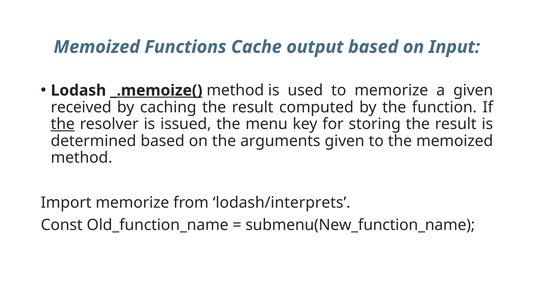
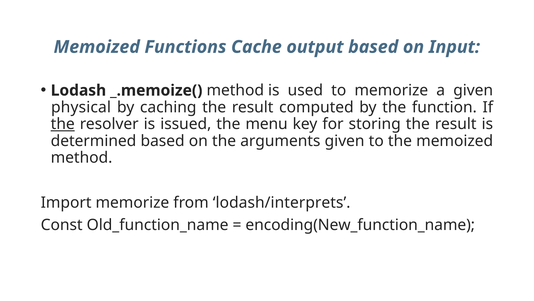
_.memoize( underline: present -> none
received: received -> physical
submenu(New_function_name: submenu(New_function_name -> encoding(New_function_name
